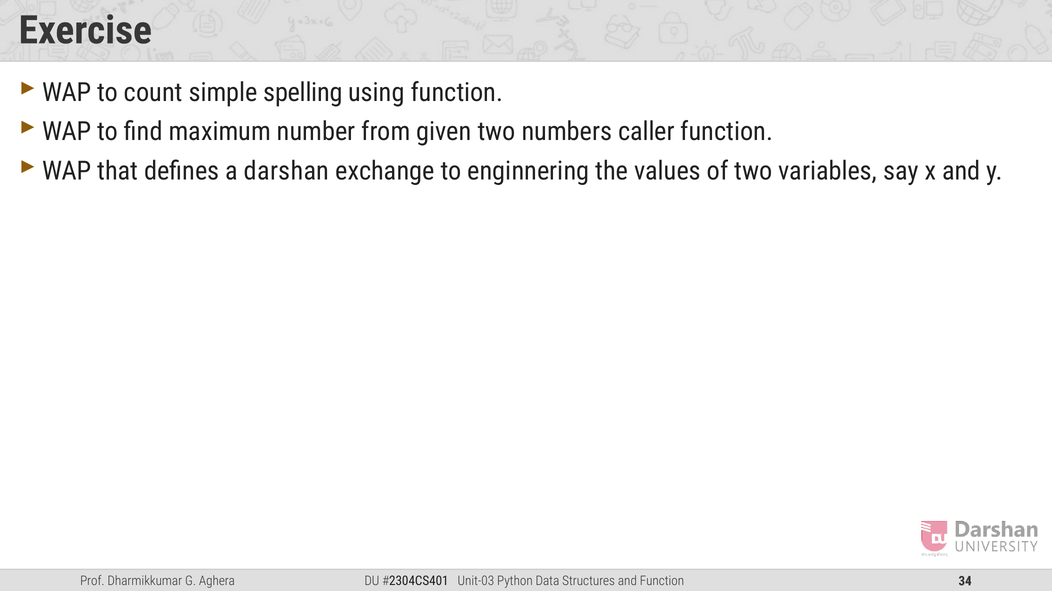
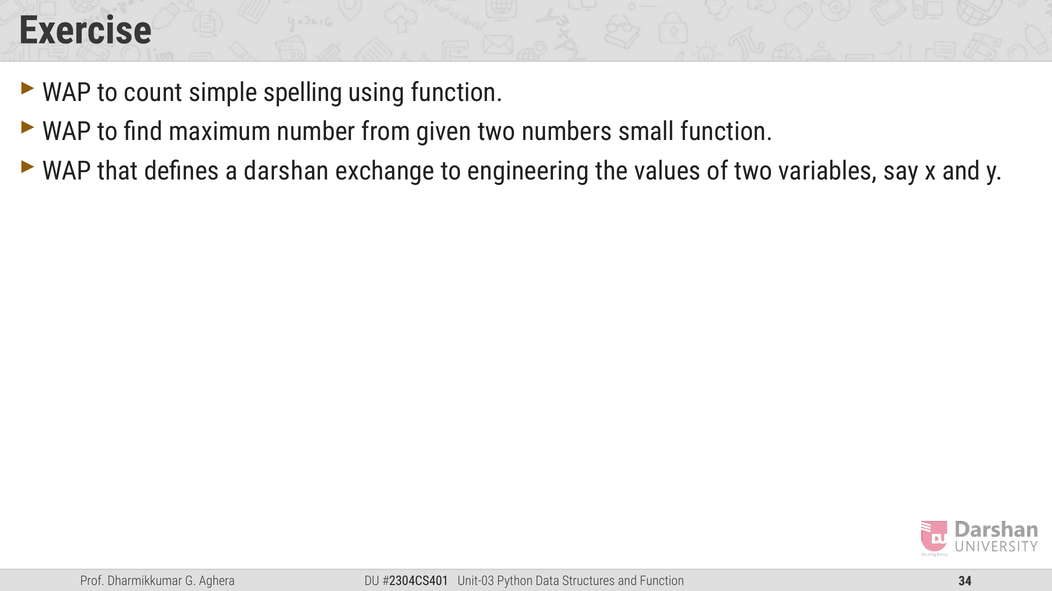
caller: caller -> small
enginnering: enginnering -> engineering
